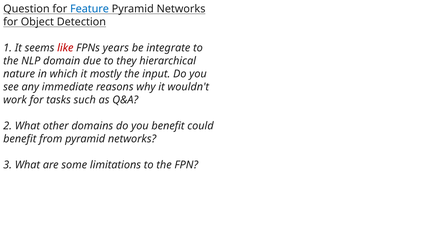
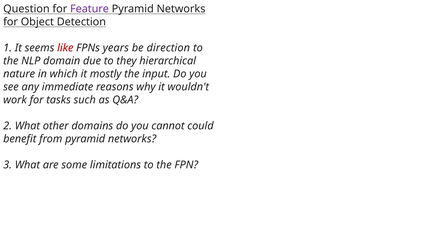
Feature colour: blue -> purple
integrate: integrate -> direction
you benefit: benefit -> cannot
